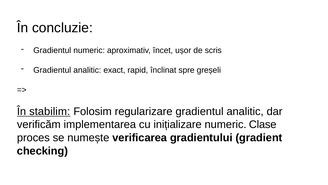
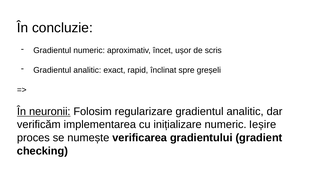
stabilim: stabilim -> neuronii
Clase: Clase -> Ieșire
